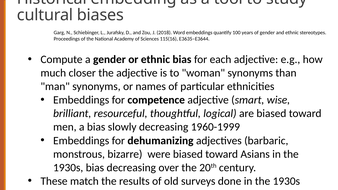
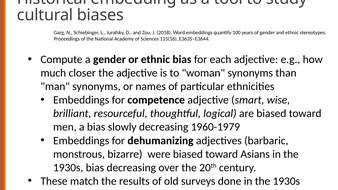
1960-1999: 1960-1999 -> 1960-1979
